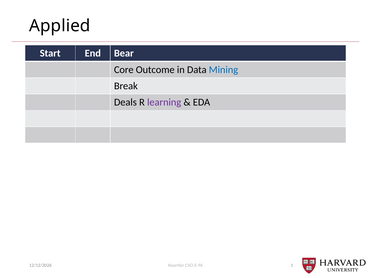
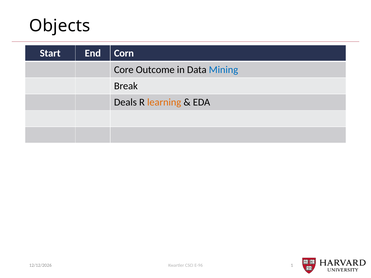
Applied: Applied -> Objects
Bear: Bear -> Corn
learning colour: purple -> orange
